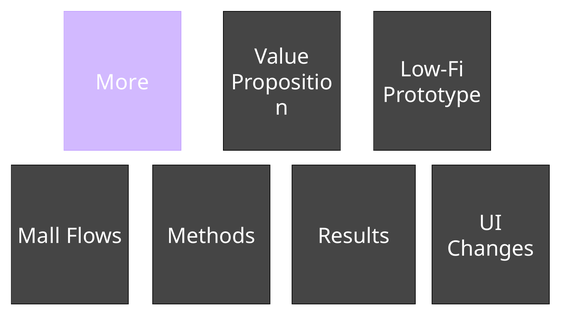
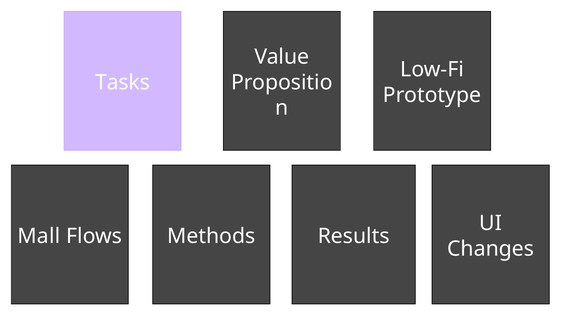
More: More -> Tasks
